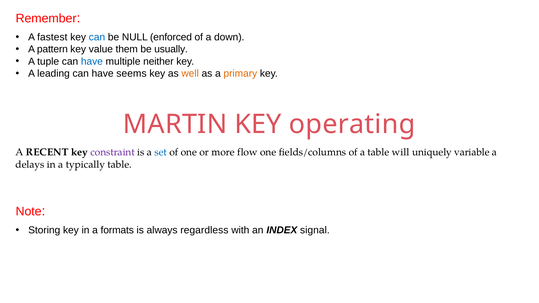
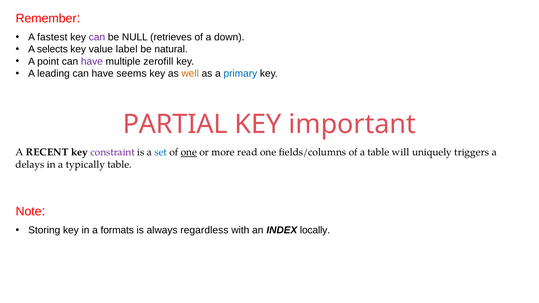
can at (97, 37) colour: blue -> purple
enforced: enforced -> retrieves
pattern: pattern -> selects
them: them -> label
usually: usually -> natural
tuple: tuple -> point
have at (92, 61) colour: blue -> purple
neither: neither -> zerofill
primary colour: orange -> blue
MARTIN: MARTIN -> PARTIAL
operating: operating -> important
one at (189, 152) underline: none -> present
flow: flow -> read
variable: variable -> triggers
signal: signal -> locally
